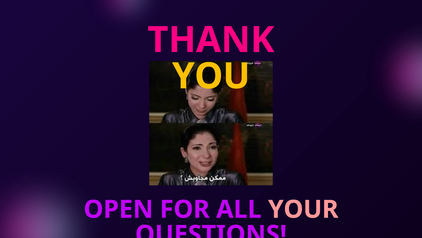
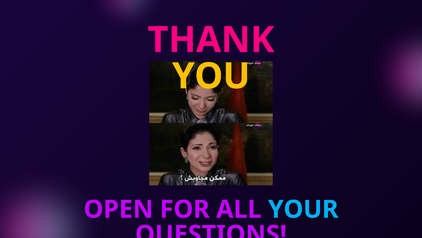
YOUR colour: pink -> light blue
